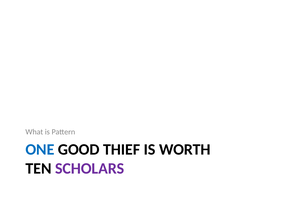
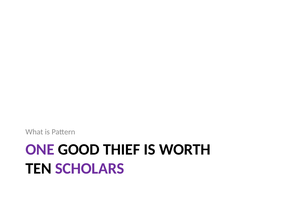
ONE colour: blue -> purple
